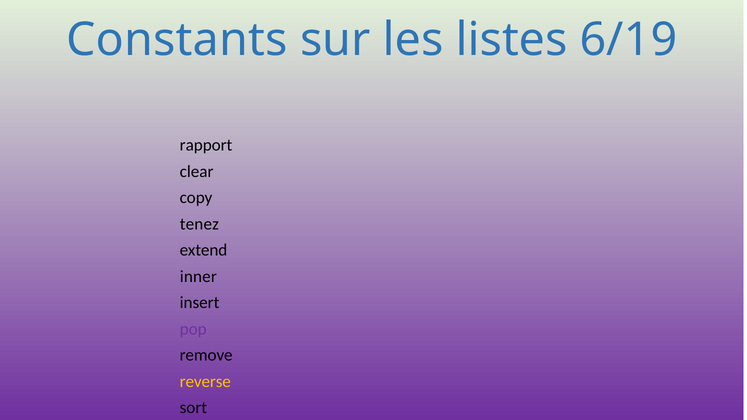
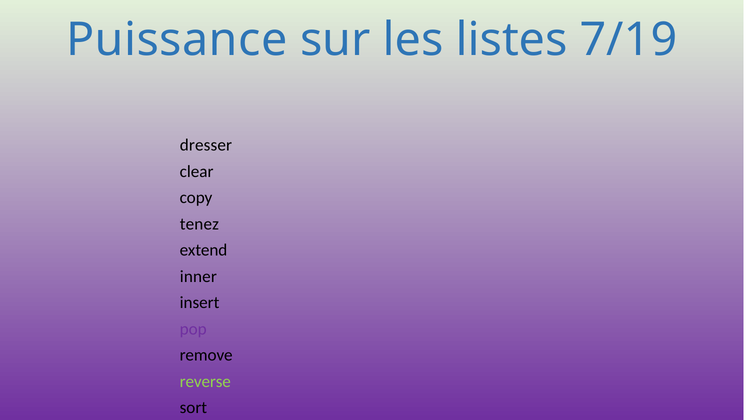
Constants: Constants -> Puissance
6/19: 6/19 -> 7/19
rapport: rapport -> dresser
reverse colour: yellow -> light green
